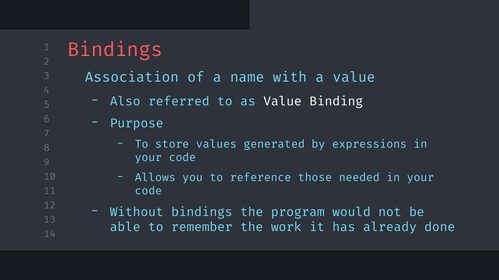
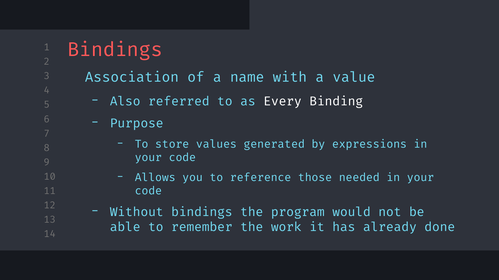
as Value: Value -> Every
